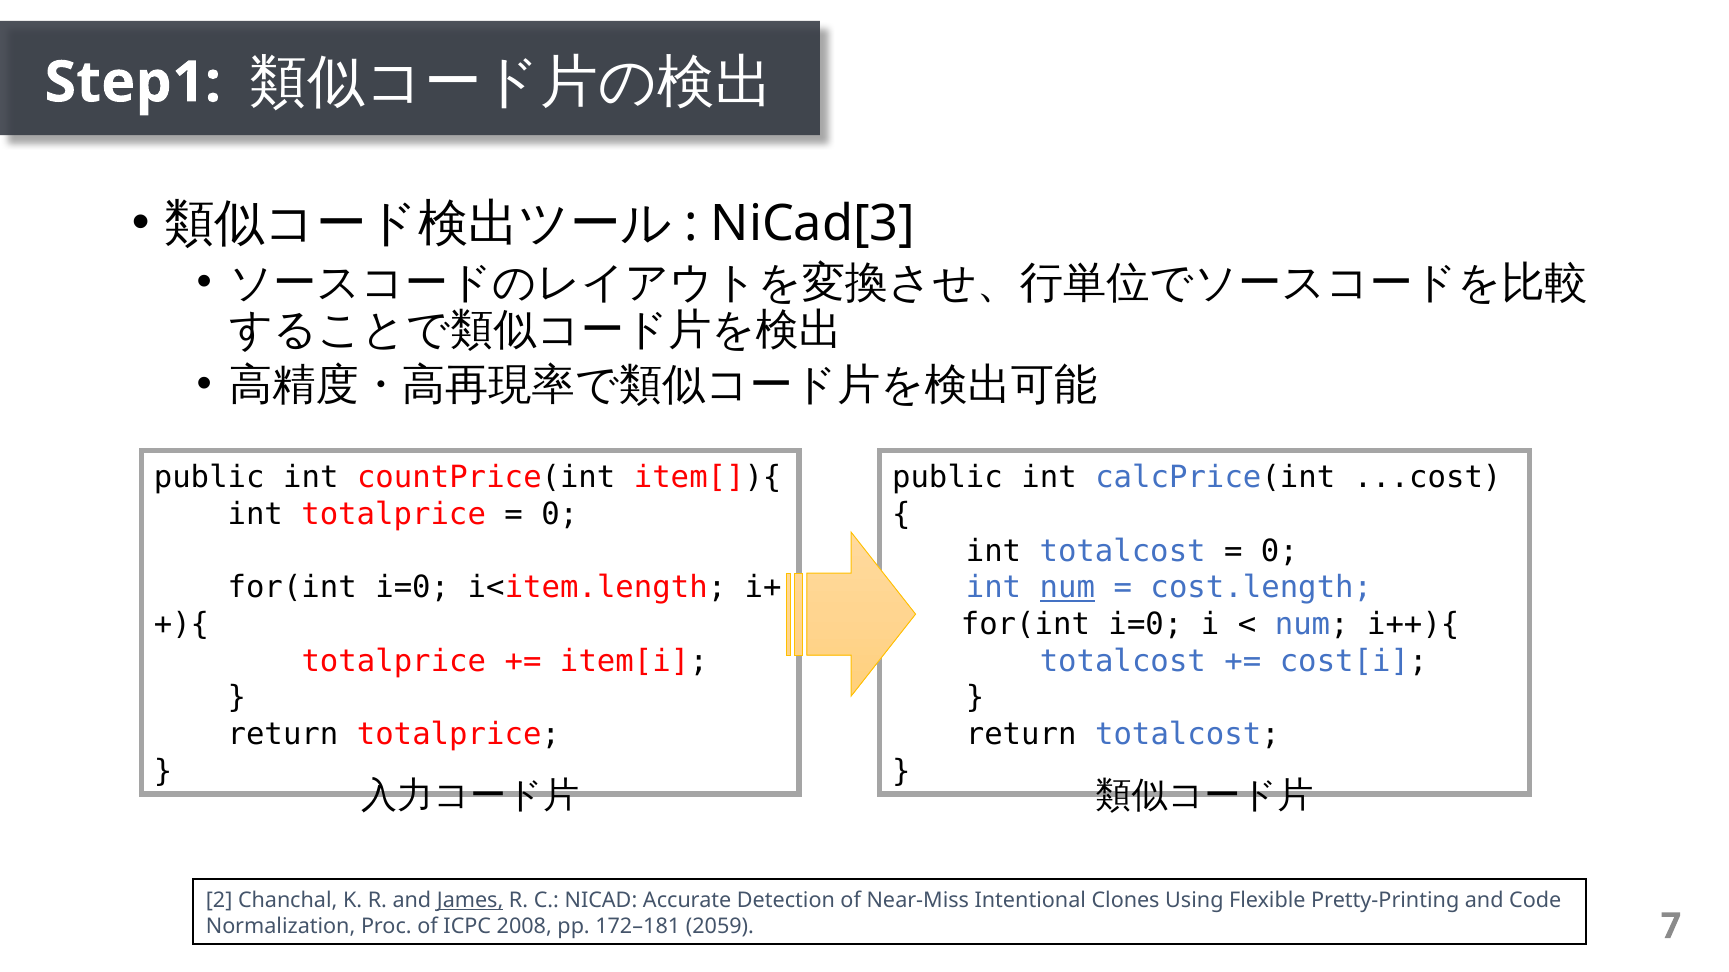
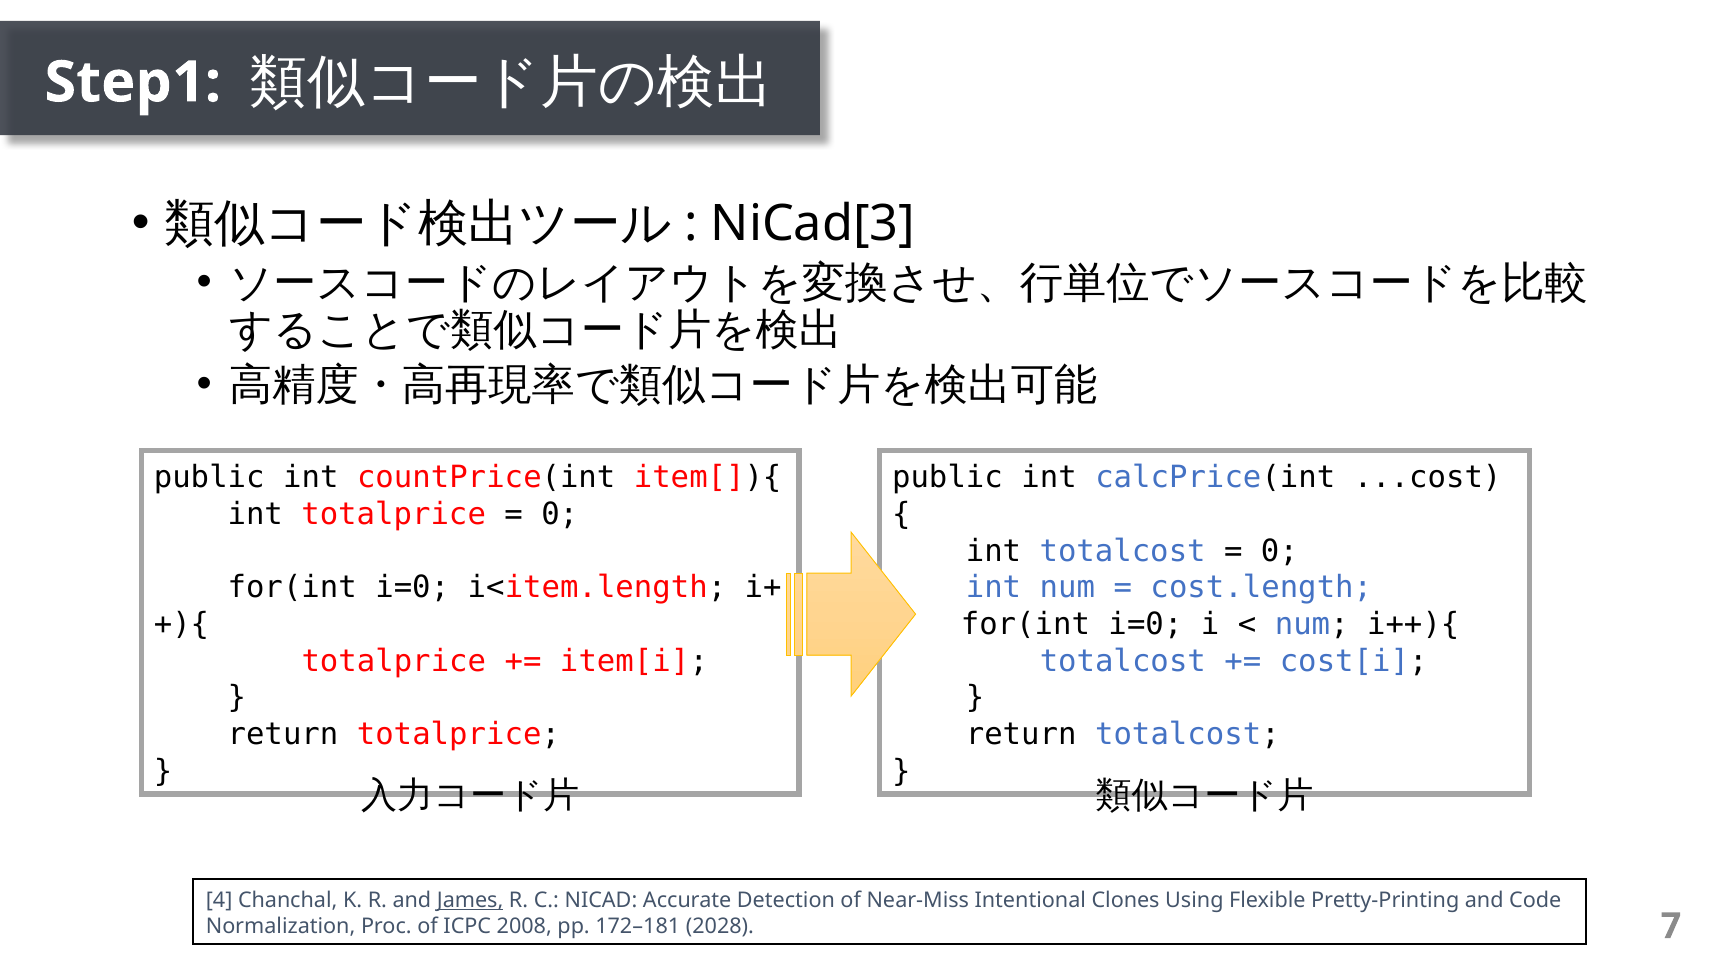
num at (1067, 588) underline: present -> none
2: 2 -> 4
2059: 2059 -> 2028
